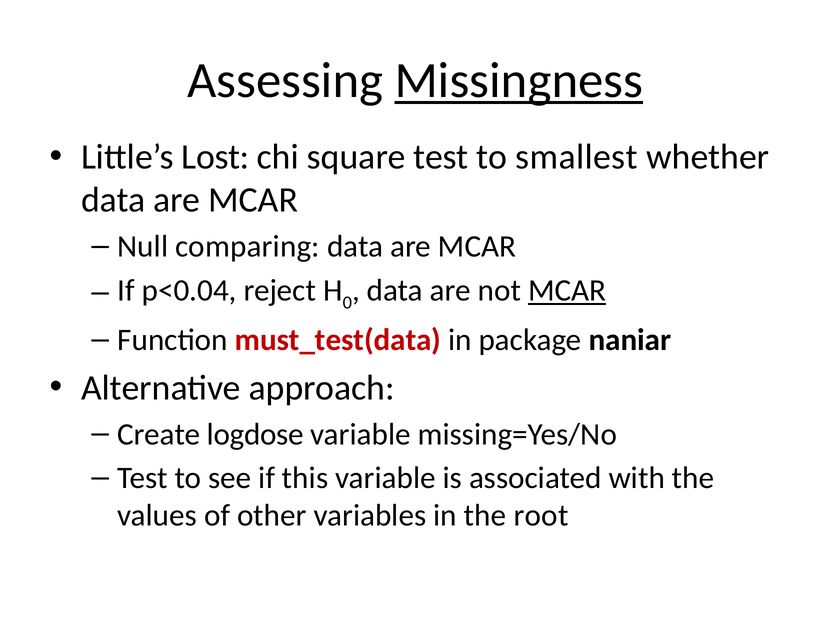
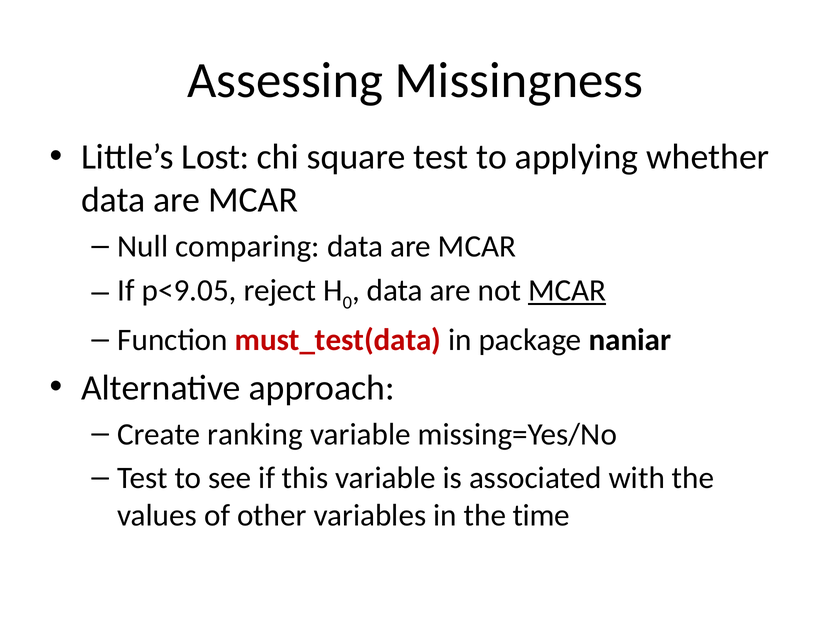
Missingness underline: present -> none
smallest: smallest -> applying
p<0.04: p<0.04 -> p<9.05
logdose: logdose -> ranking
root: root -> time
